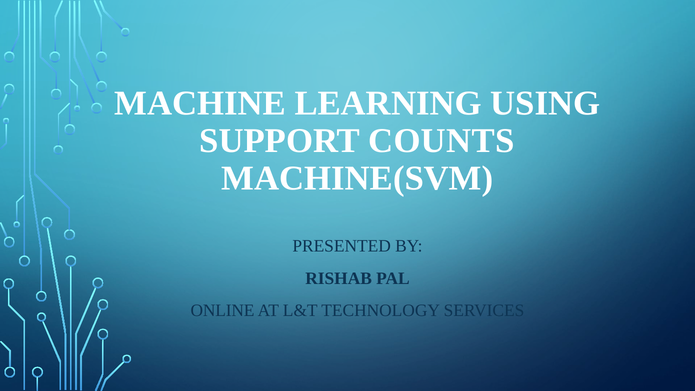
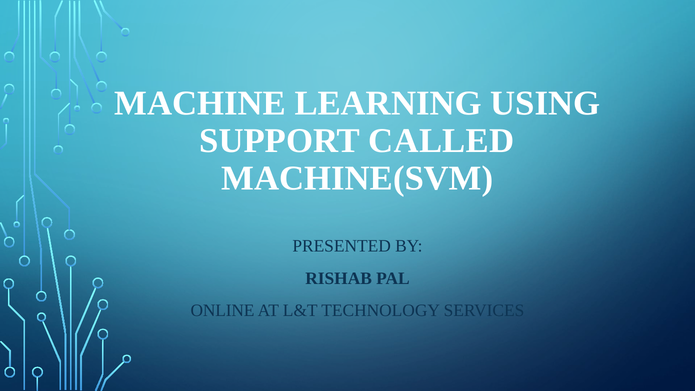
COUNTS: COUNTS -> CALLED
